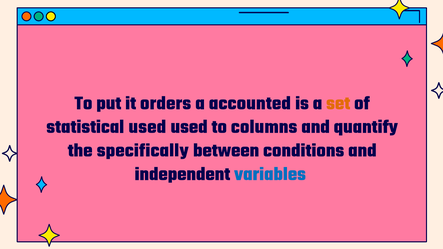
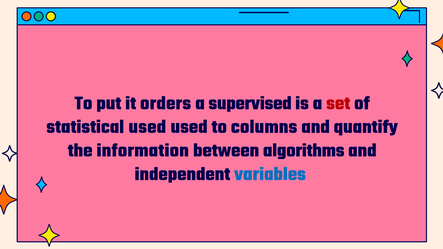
accounted: accounted -> supervised
set colour: orange -> red
specifically: specifically -> information
conditions: conditions -> algorithms
